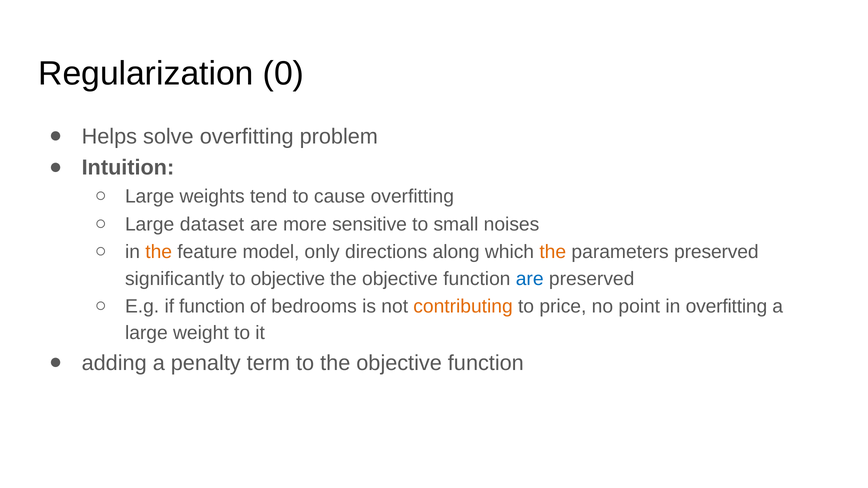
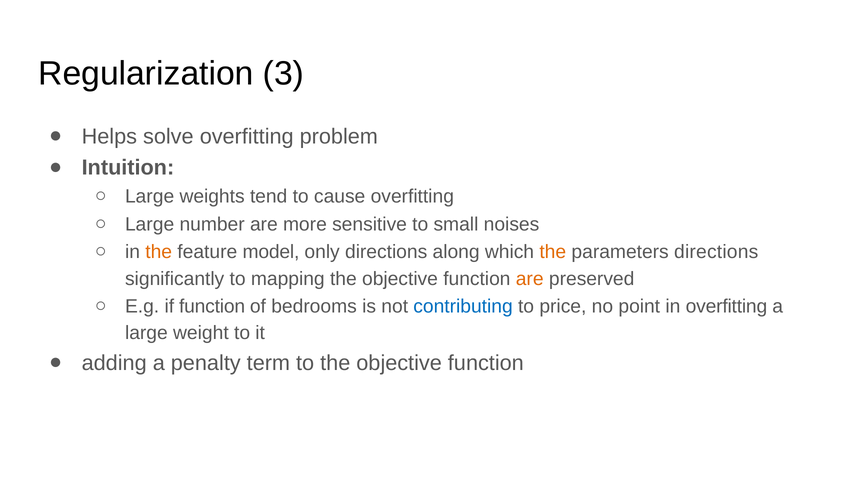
0: 0 -> 3
dataset: dataset -> number
parameters preserved: preserved -> directions
to objective: objective -> mapping
are at (530, 279) colour: blue -> orange
contributing colour: orange -> blue
